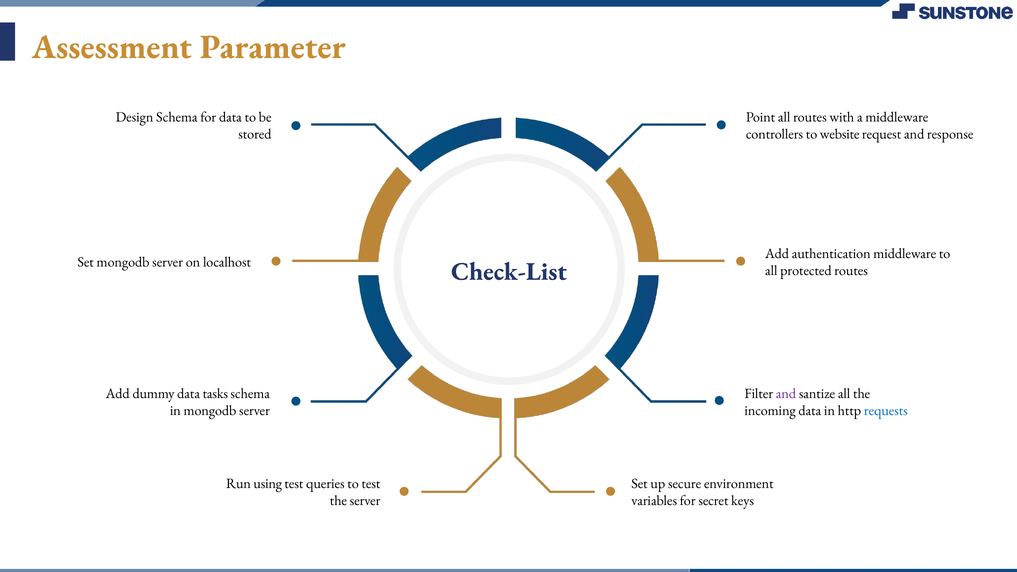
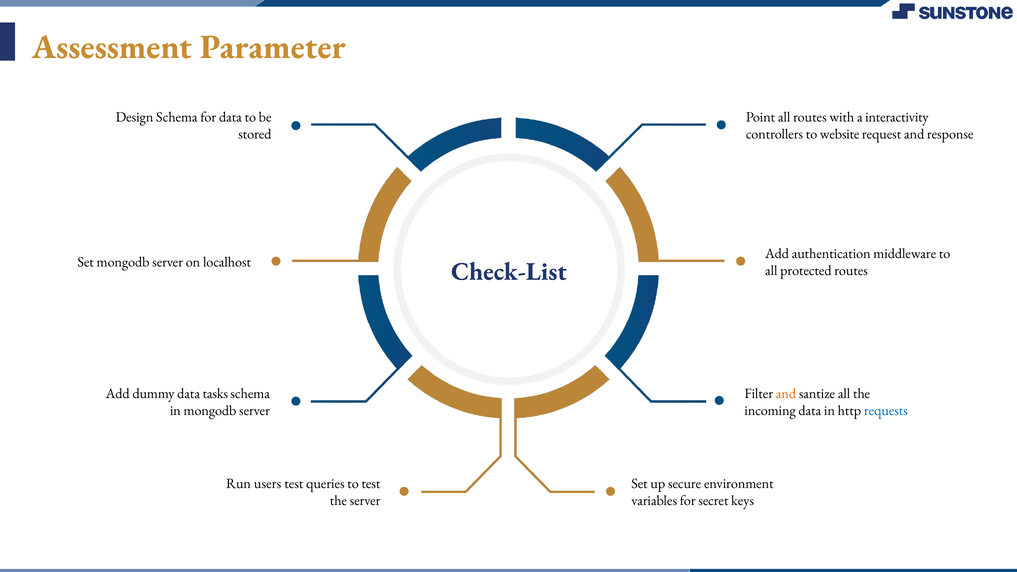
a middleware: middleware -> interactivity
and at (786, 394) colour: purple -> orange
using: using -> users
